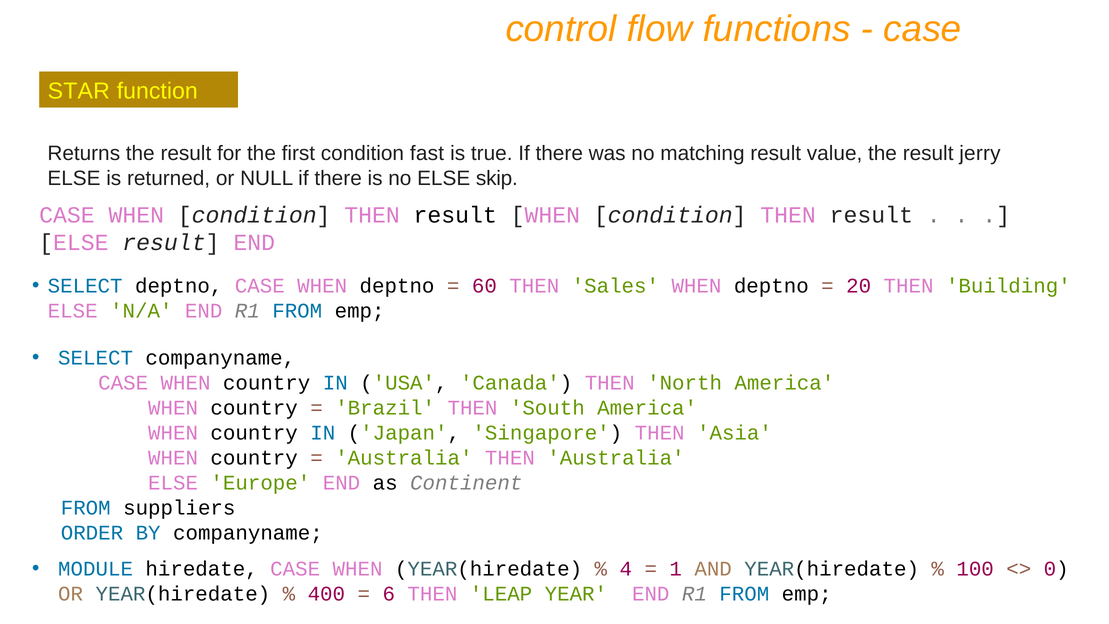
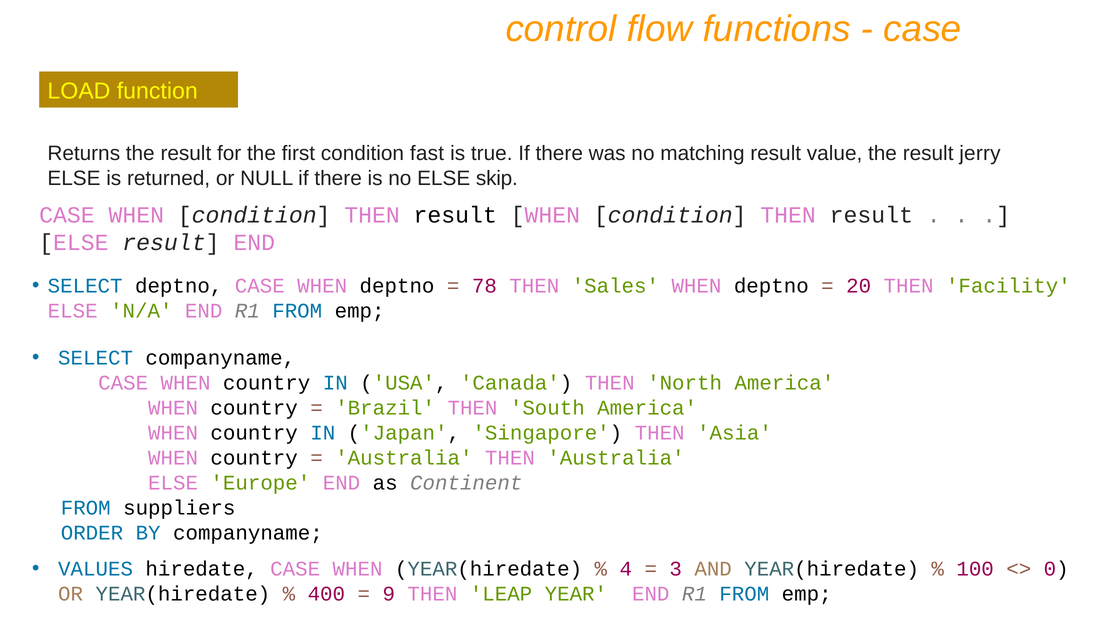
STAR: STAR -> LOAD
60: 60 -> 78
Building: Building -> Facility
MODULE: MODULE -> VALUES
1: 1 -> 3
6: 6 -> 9
